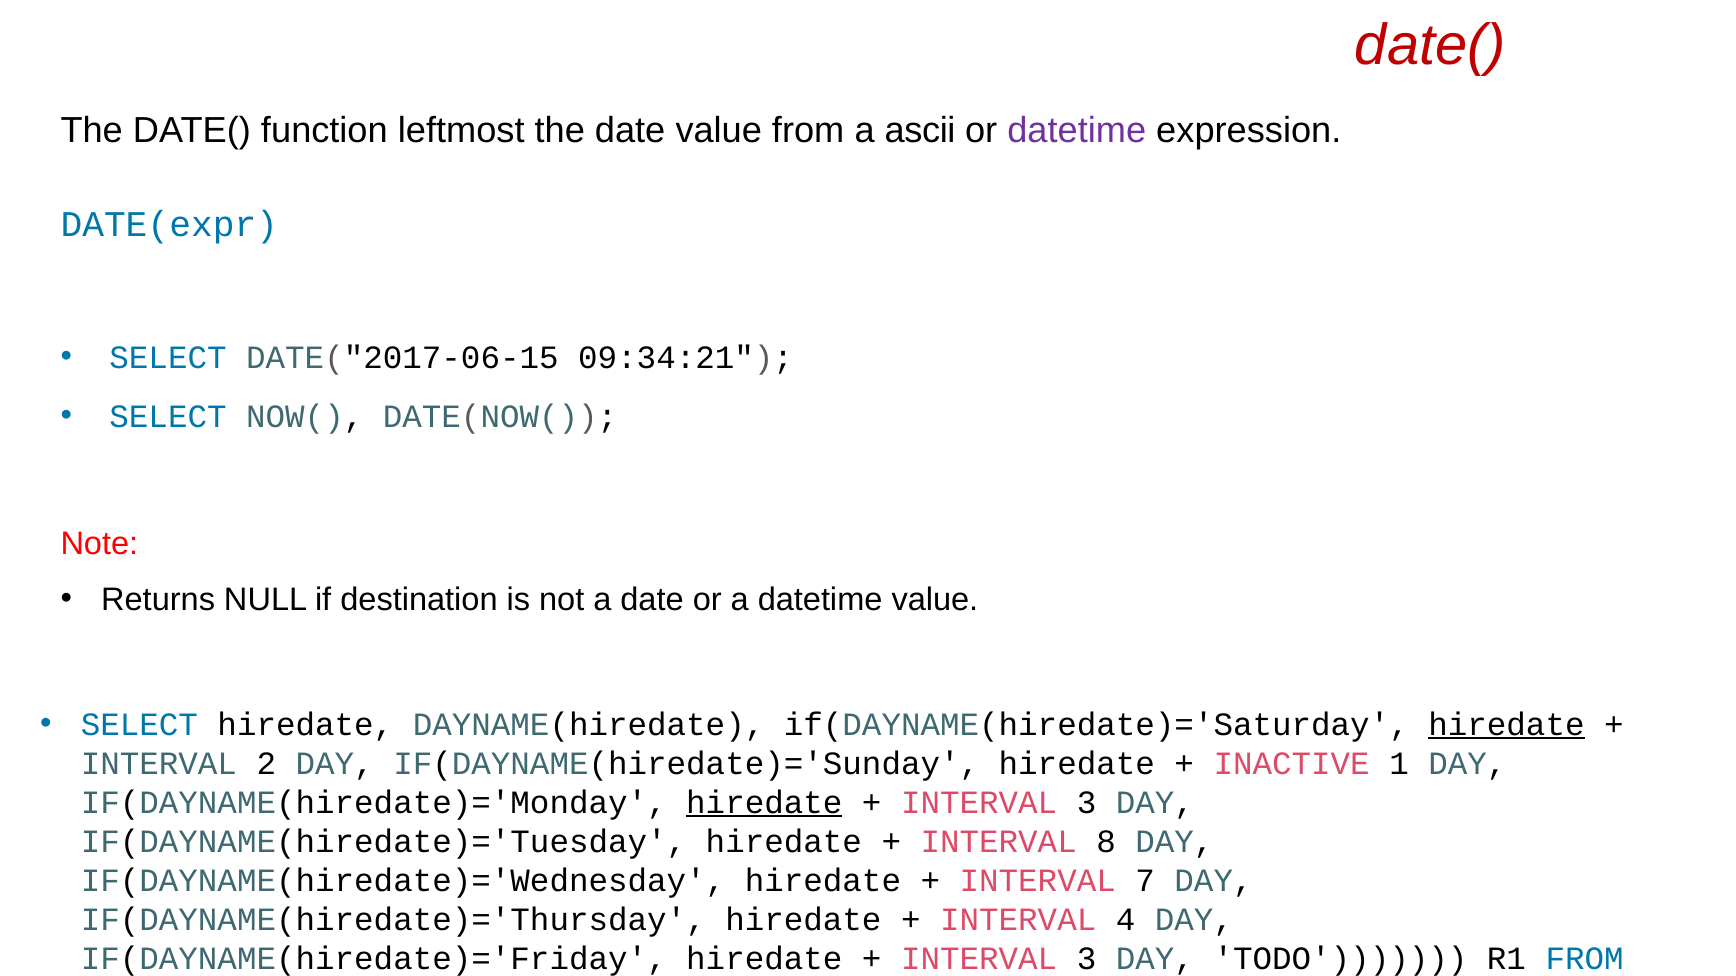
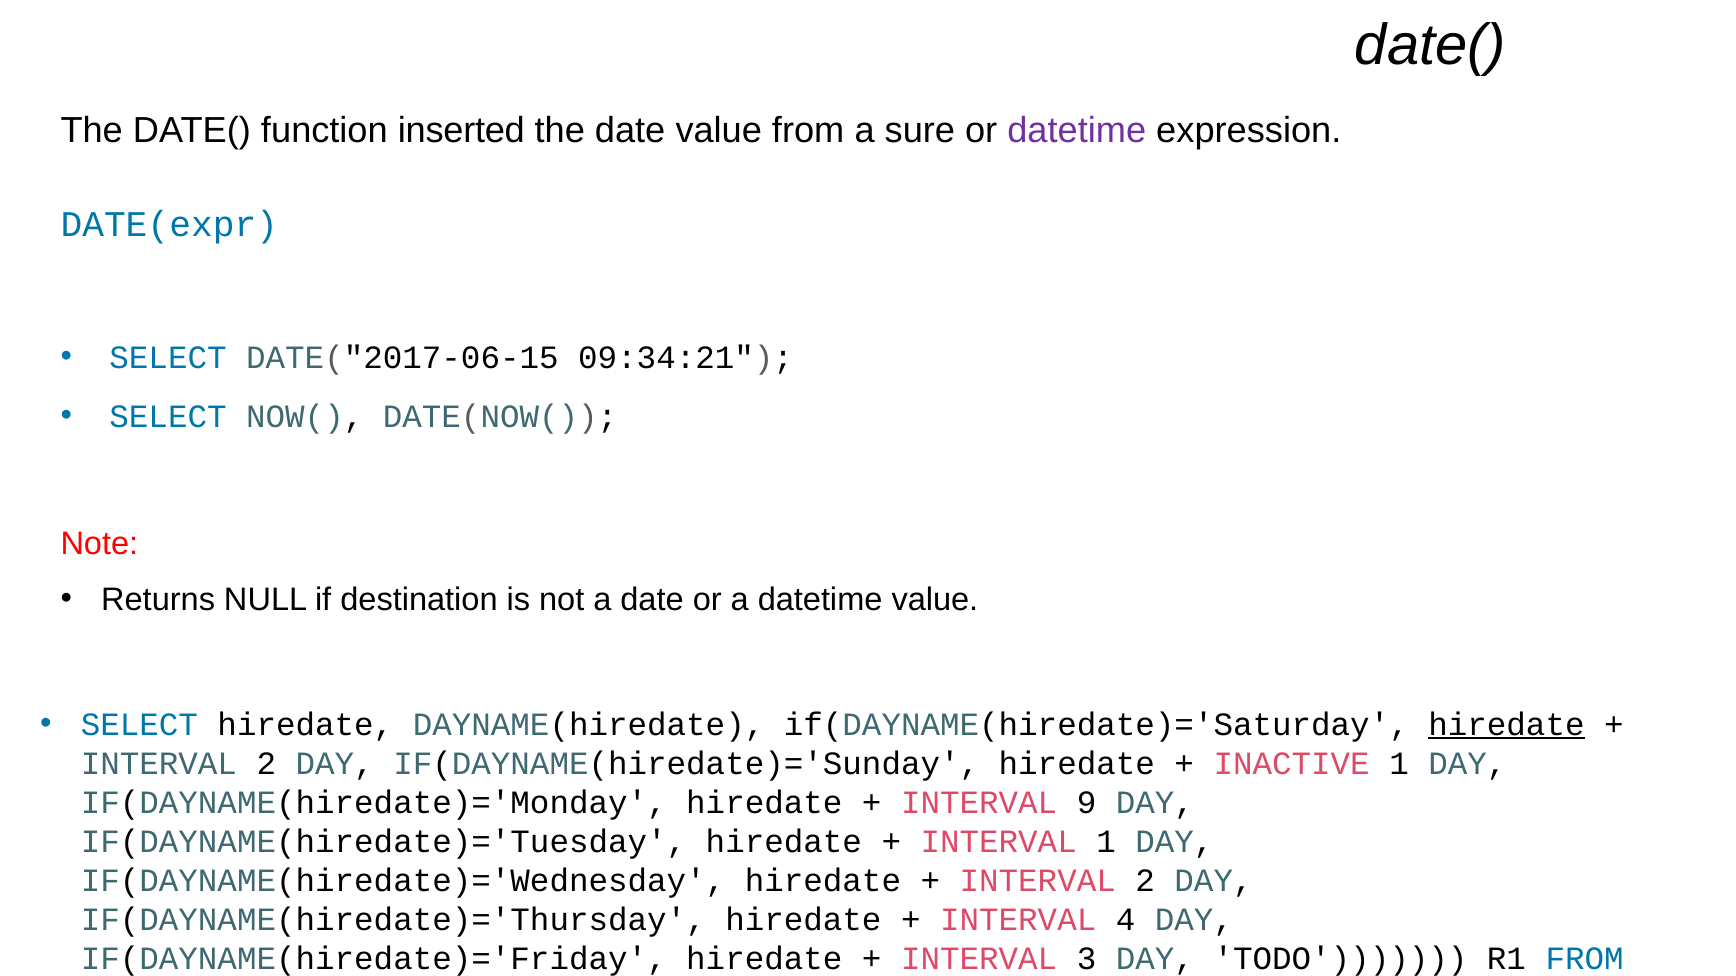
date( at (1430, 45) colour: red -> black
leftmost: leftmost -> inserted
ascii: ascii -> sure
hiredate at (764, 803) underline: present -> none
3 at (1087, 803): 3 -> 9
INTERVAL 8: 8 -> 1
7 at (1145, 881): 7 -> 2
